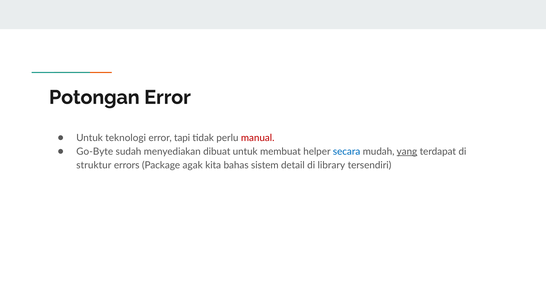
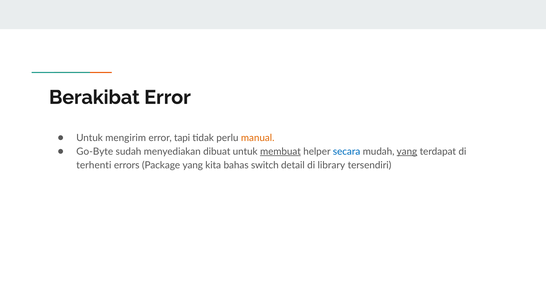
Potongan: Potongan -> Berakibat
teknologi: teknologi -> mengirim
manual colour: red -> orange
membuat underline: none -> present
struktur: struktur -> terhenti
Package agak: agak -> yang
sistem: sistem -> switch
